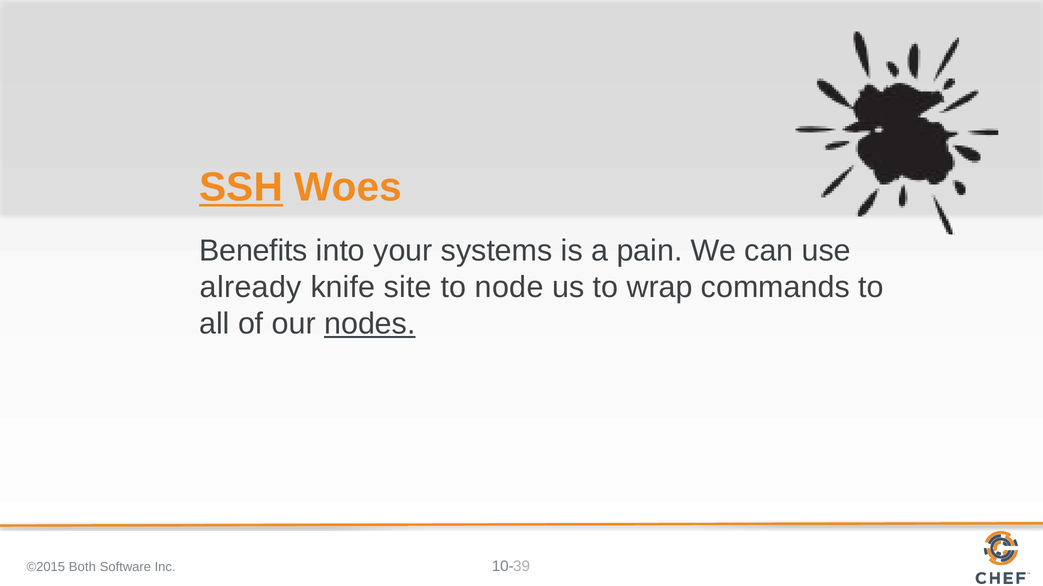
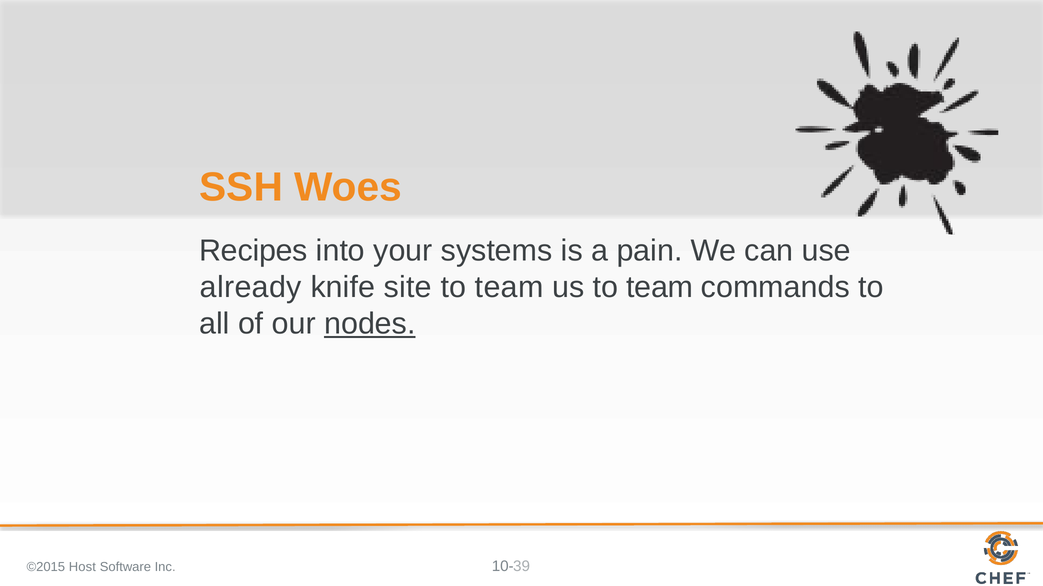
SSH underline: present -> none
Benefits: Benefits -> Recipes
node at (509, 288): node -> team
us to wrap: wrap -> team
Both: Both -> Host
